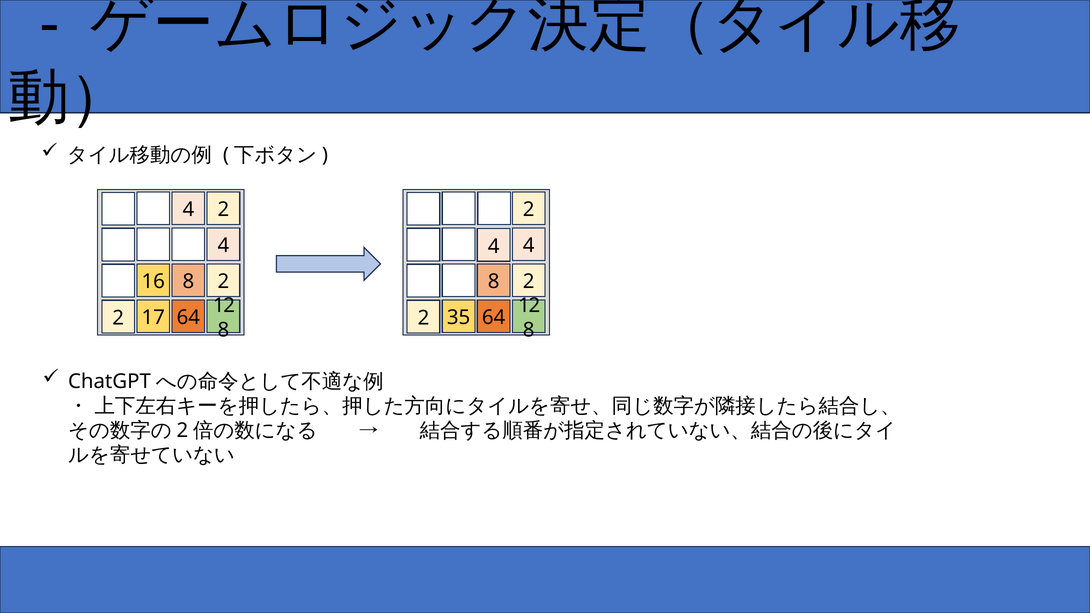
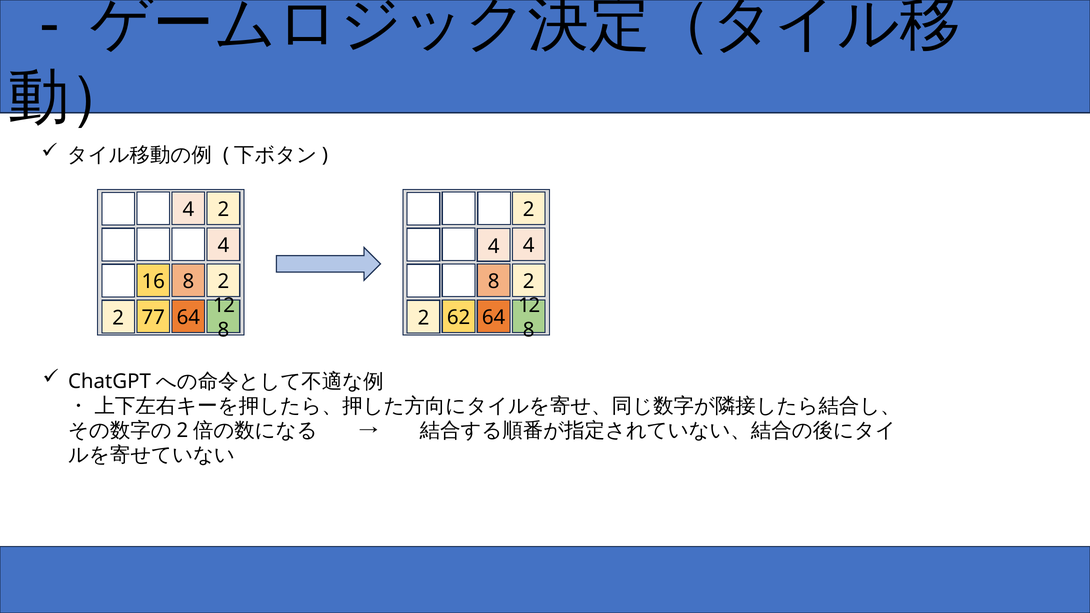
17: 17 -> 77
35: 35 -> 62
